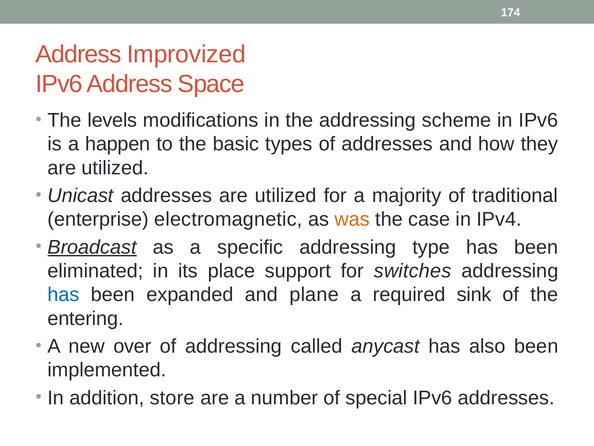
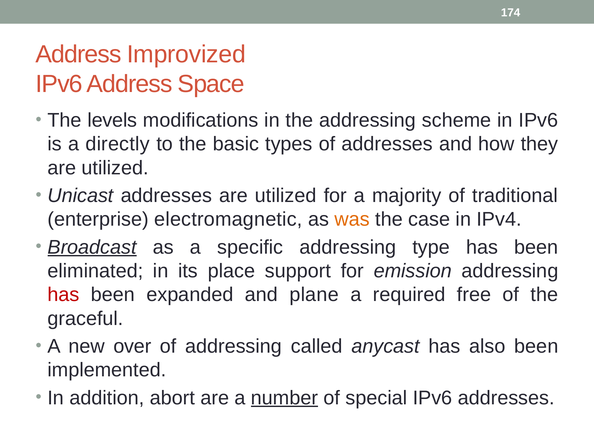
happen: happen -> directly
switches: switches -> emission
has at (63, 294) colour: blue -> red
sink: sink -> free
entering: entering -> graceful
store: store -> abort
number underline: none -> present
